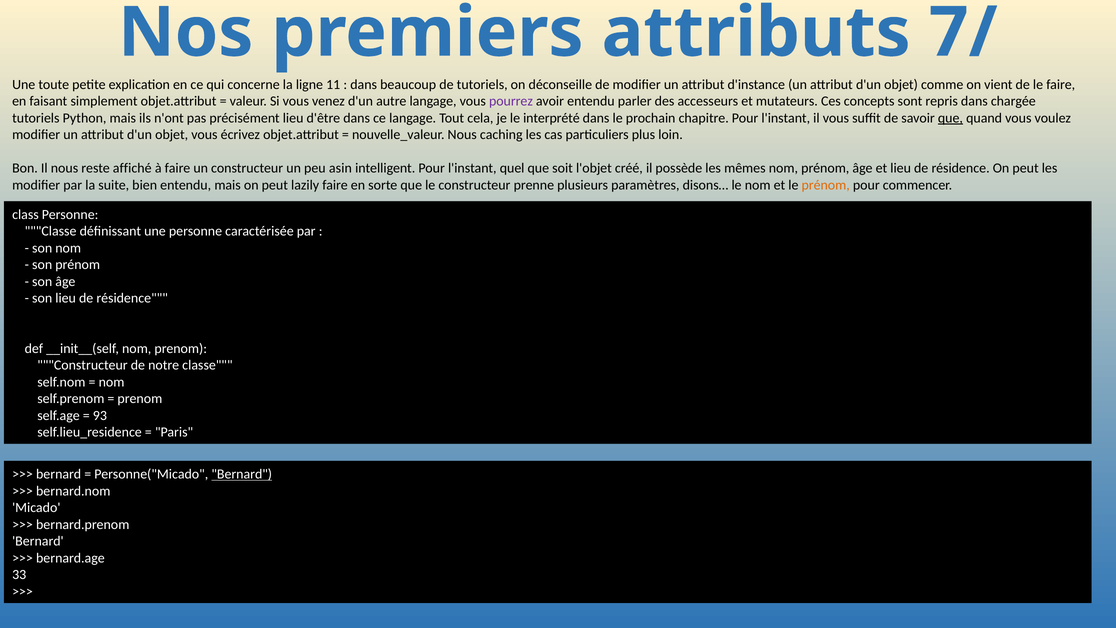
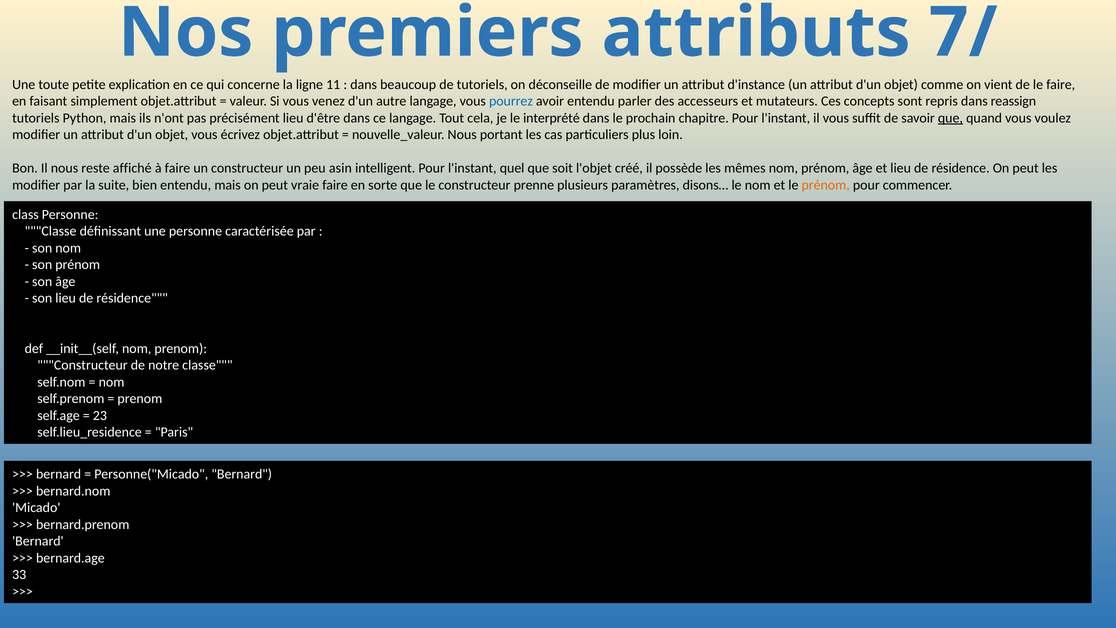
pourrez colour: purple -> blue
chargée: chargée -> reassign
caching: caching -> portant
lazily: lazily -> vraie
93: 93 -> 23
Bernard at (242, 474) underline: present -> none
